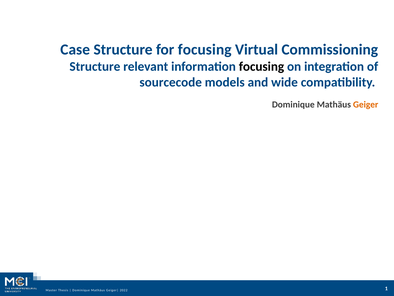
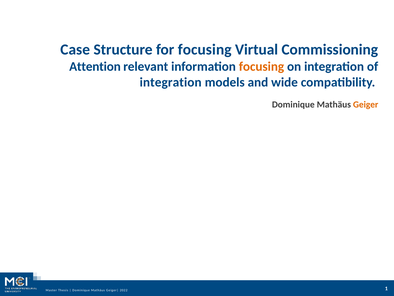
Structure at (95, 66): Structure -> Attention
focusing at (261, 66) colour: black -> orange
sourcecode at (171, 82): sourcecode -> integration
